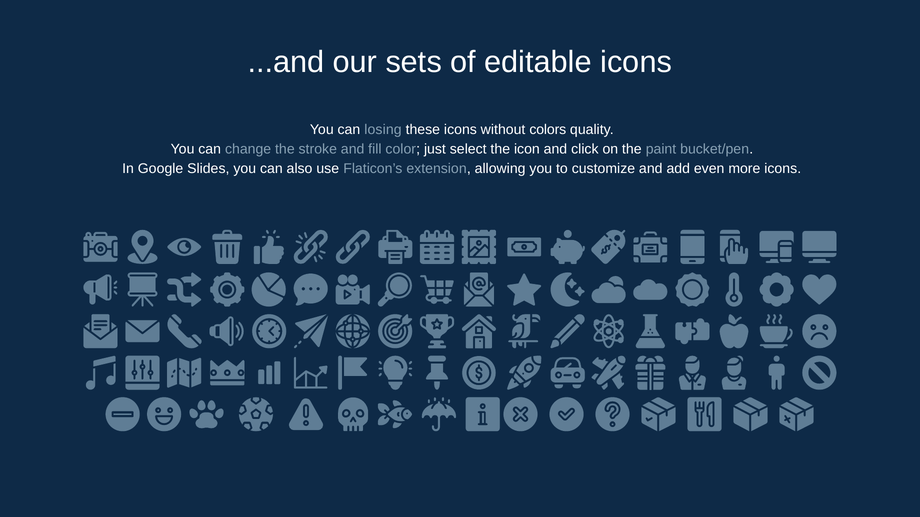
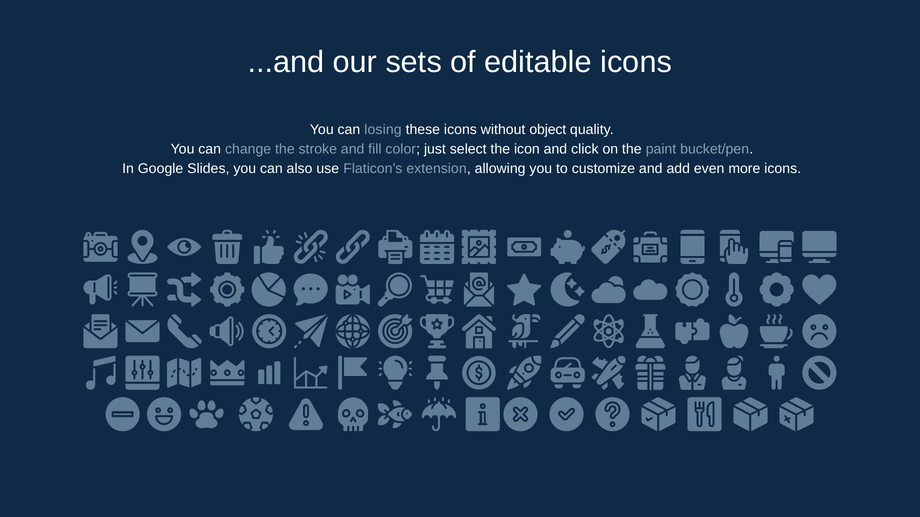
colors: colors -> object
